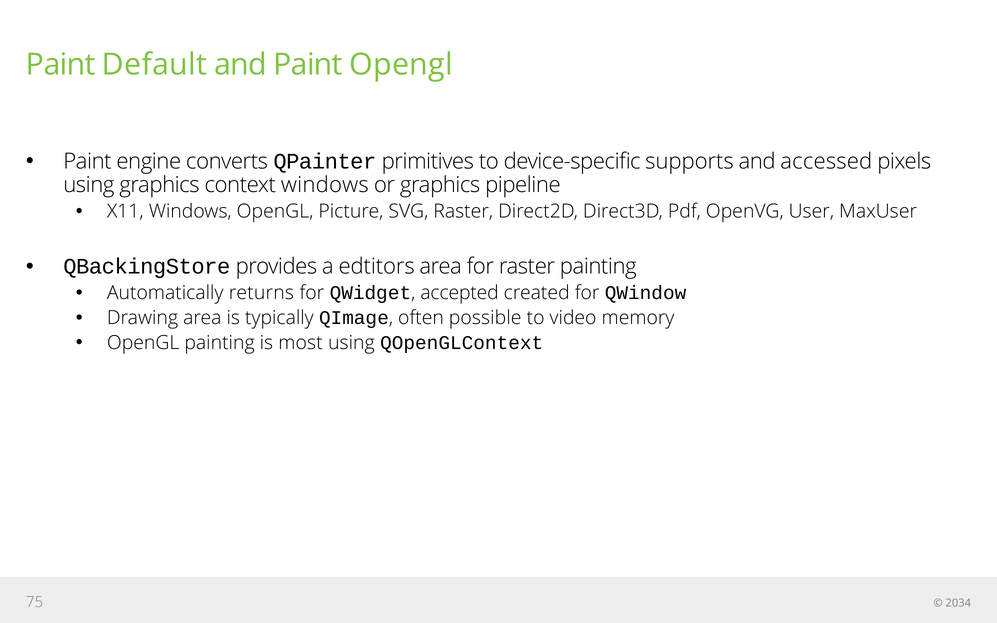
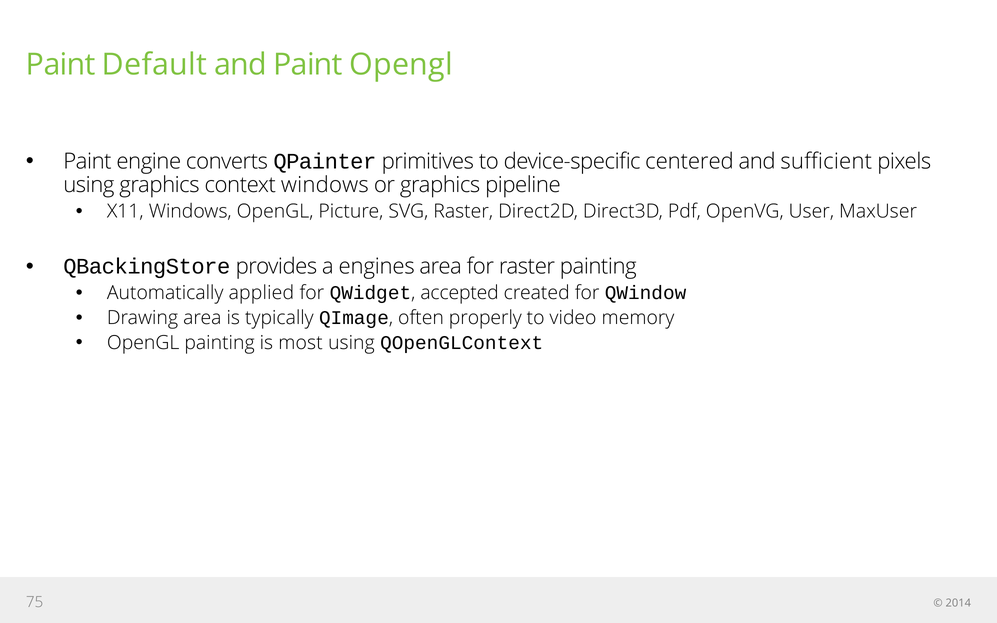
supports: supports -> centered
accessed: accessed -> sufficient
edtitors: edtitors -> engines
returns: returns -> applied
possible: possible -> properly
2034: 2034 -> 2014
